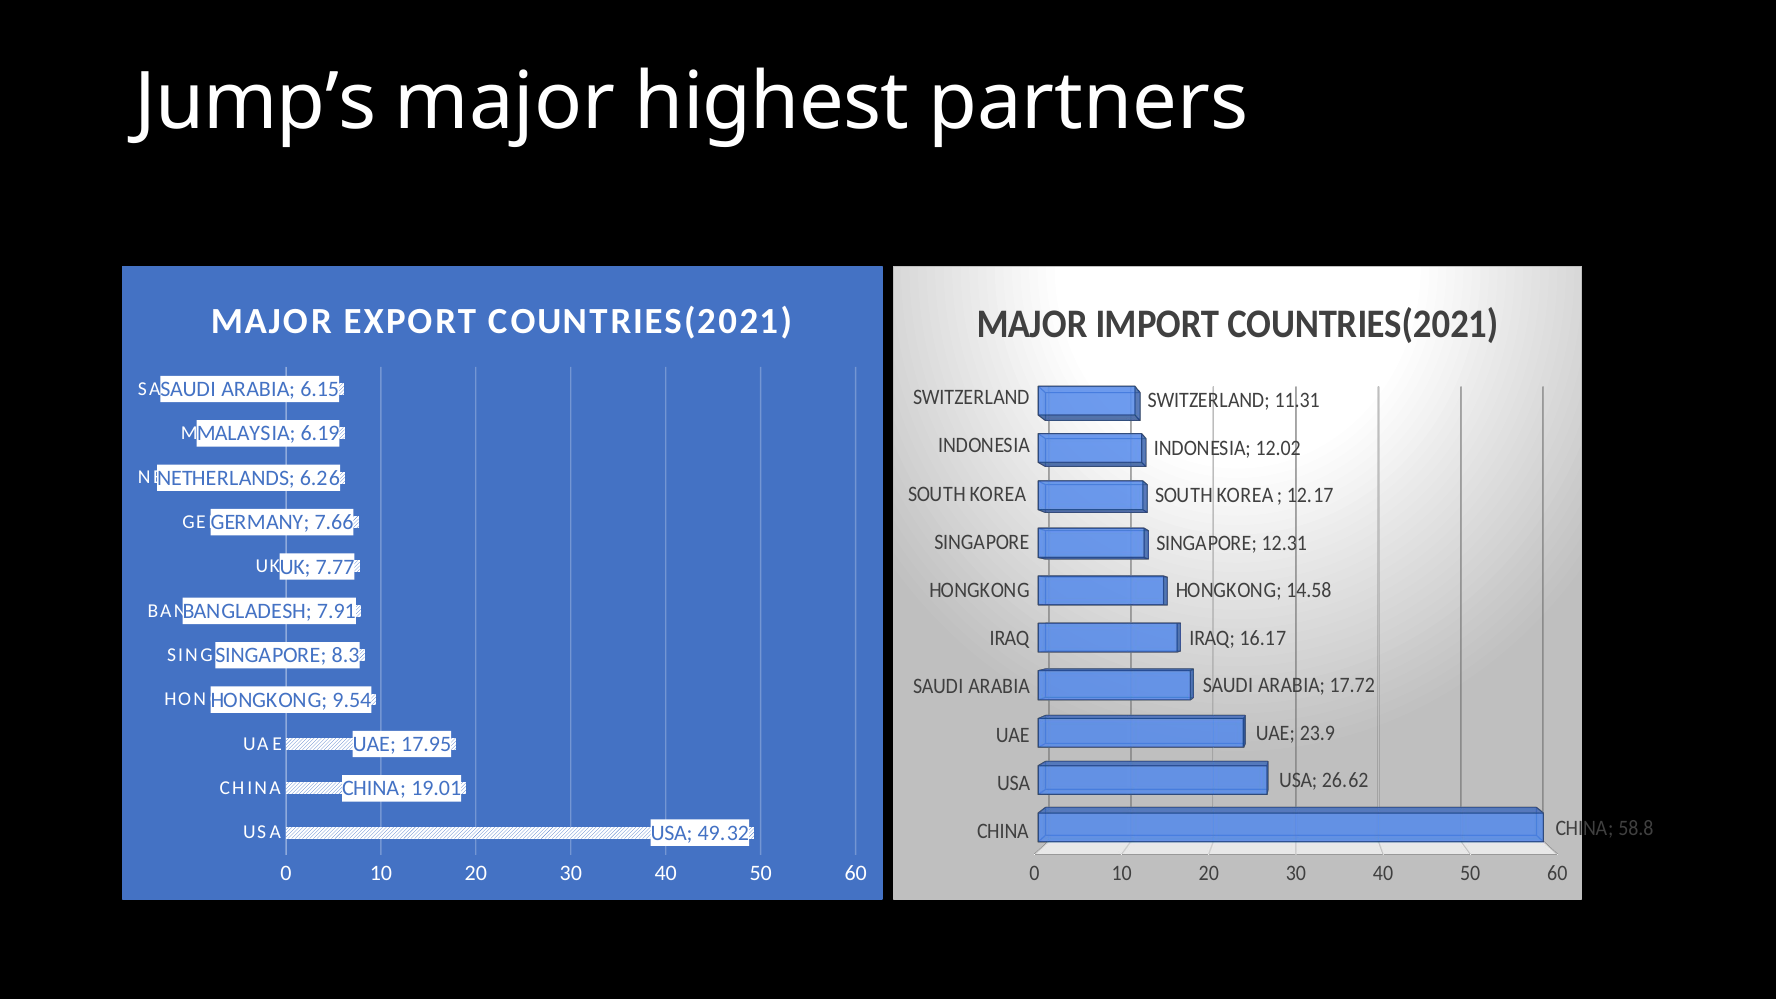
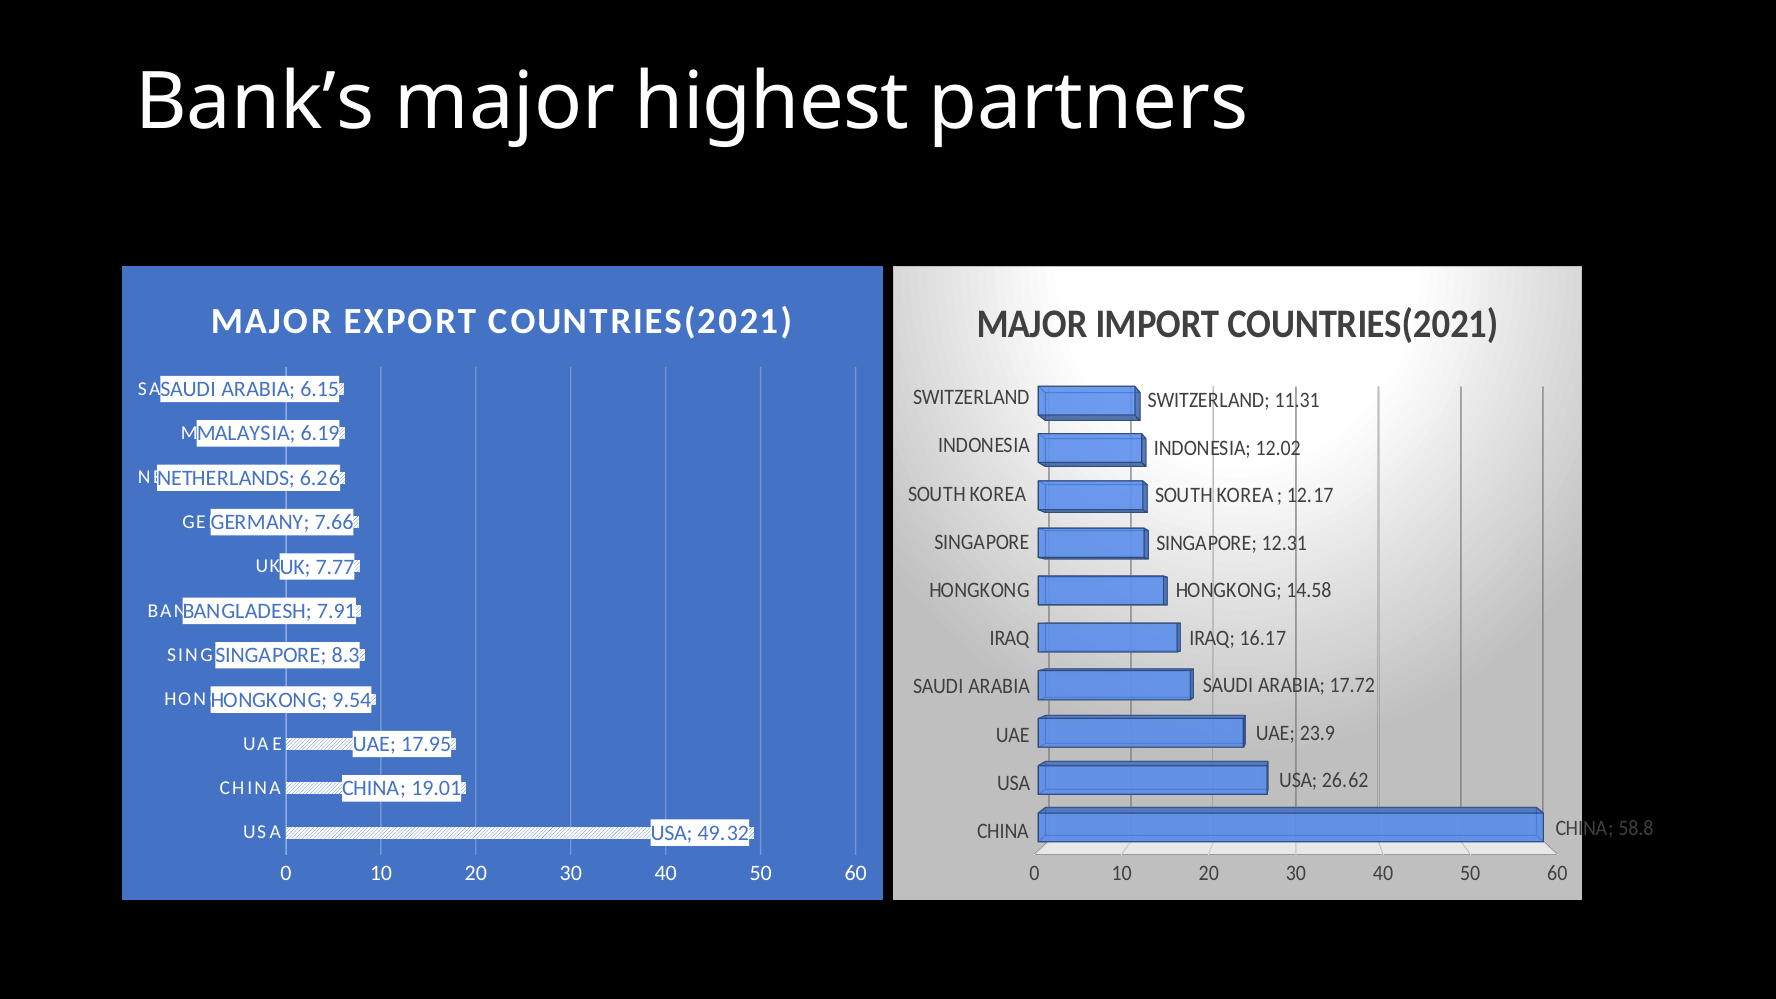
Jump’s: Jump’s -> Bank’s
